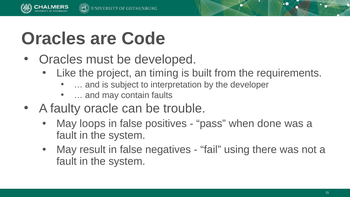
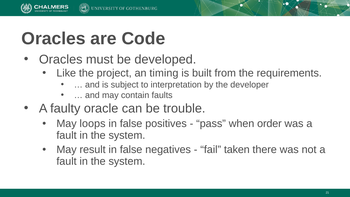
done: done -> order
using: using -> taken
